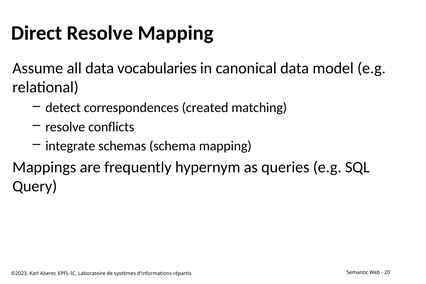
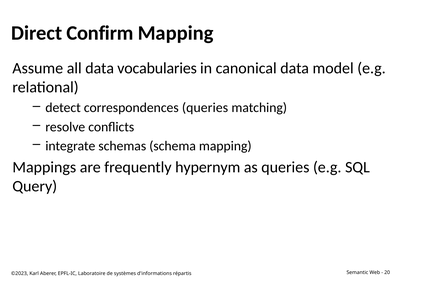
Direct Resolve: Resolve -> Confirm
correspondences created: created -> queries
